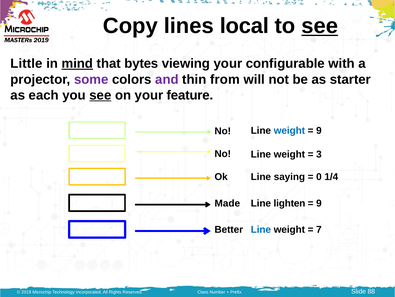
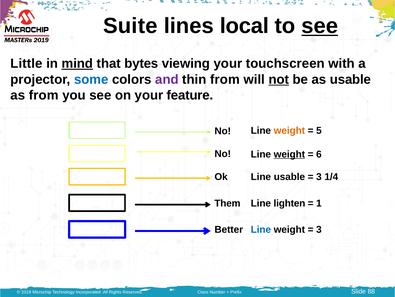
Copy: Copy -> Suite
configurable: configurable -> touchscreen
some colour: purple -> blue
not underline: none -> present
as starter: starter -> usable
as each: each -> from
see at (100, 95) underline: present -> none
weight at (289, 130) colour: blue -> orange
9 at (319, 130): 9 -> 5
weight at (289, 154) underline: none -> present
3: 3 -> 6
Line saying: saying -> usable
0 at (319, 176): 0 -> 3
Made: Made -> Them
9 at (319, 203): 9 -> 1
7 at (319, 229): 7 -> 3
